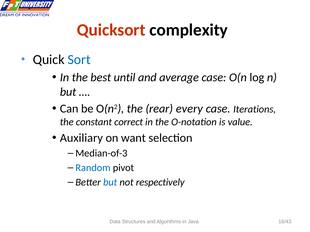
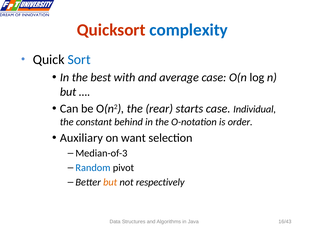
complexity colour: black -> blue
until: until -> with
every: every -> starts
Iterations: Iterations -> Individual
correct: correct -> behind
value: value -> order
but at (110, 183) colour: blue -> orange
